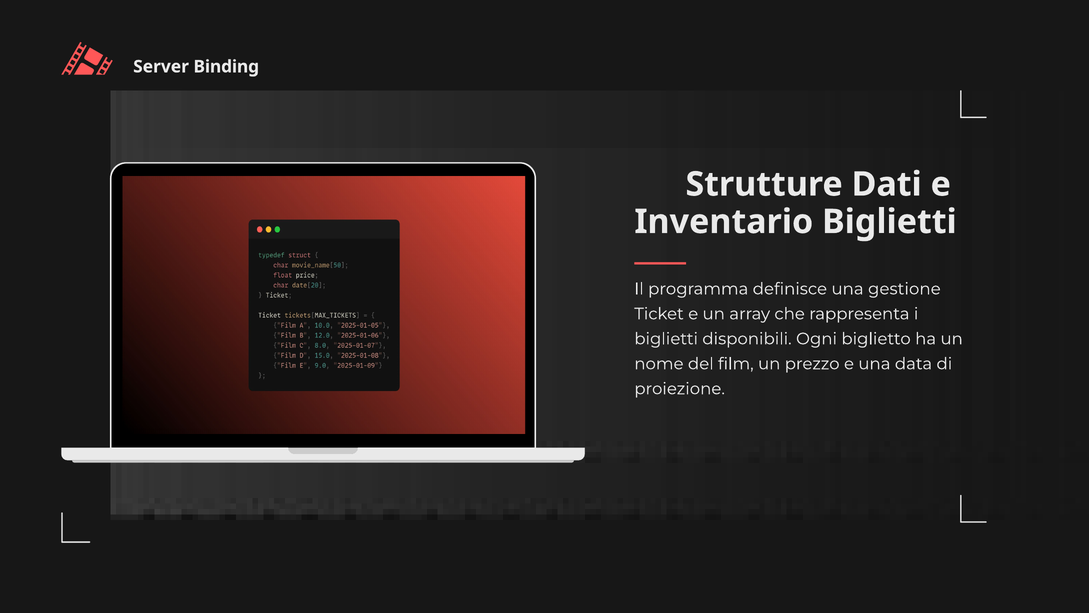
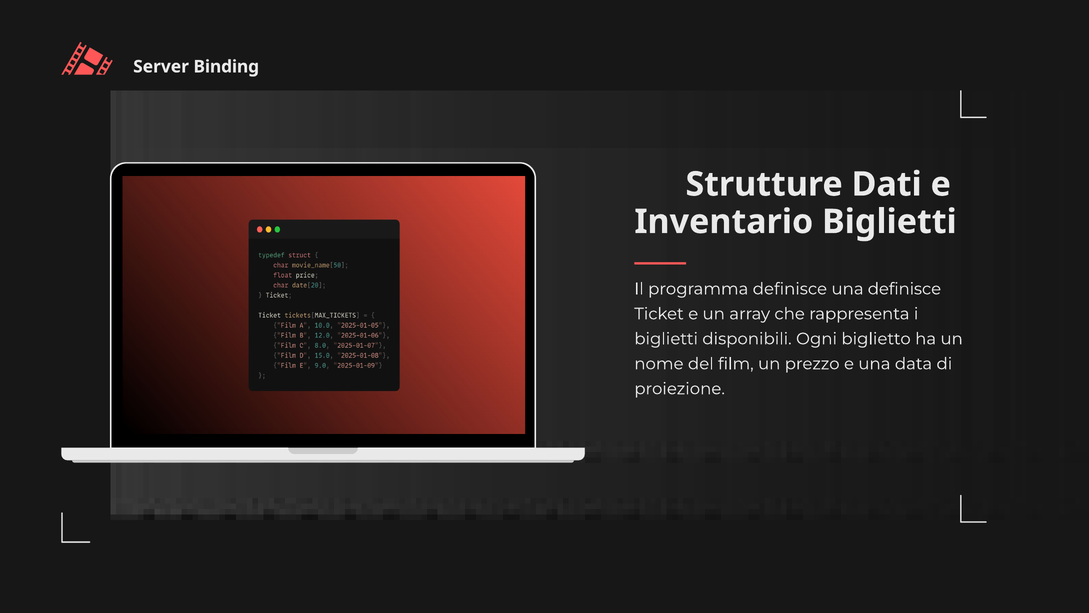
una gestione: gestione -> definisce
